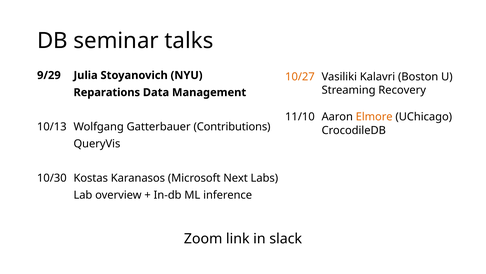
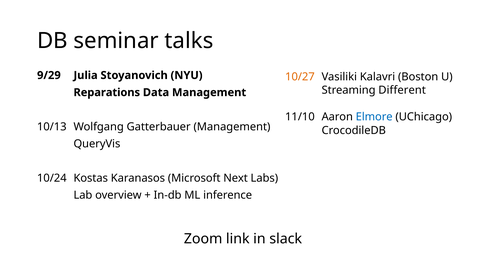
Recovery: Recovery -> Different
Elmore colour: orange -> blue
Gatterbauer Contributions: Contributions -> Management
10/30: 10/30 -> 10/24
